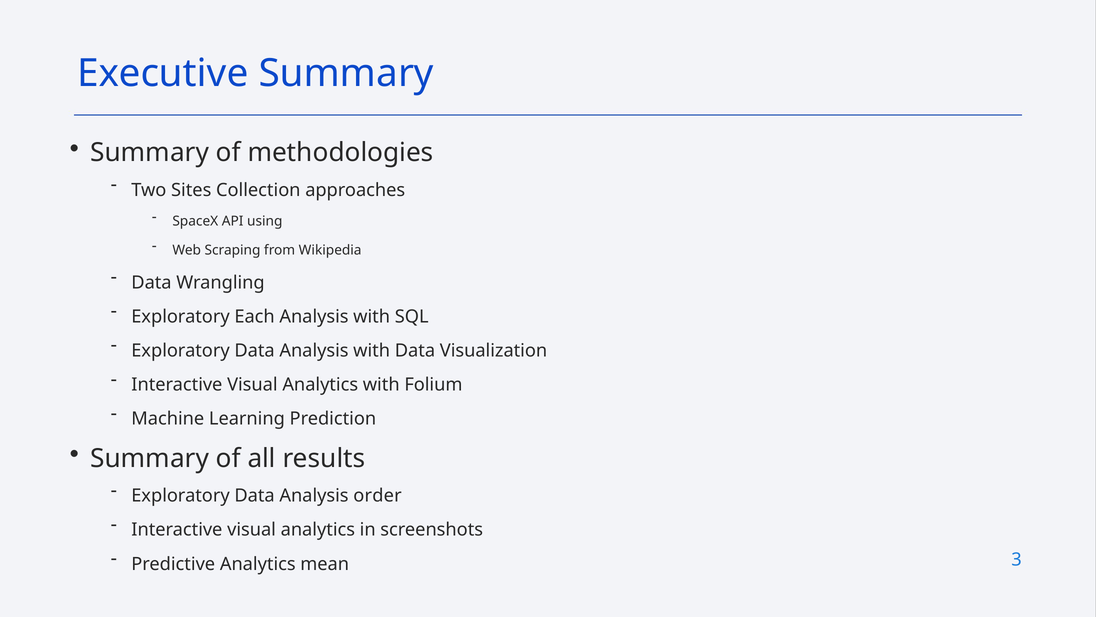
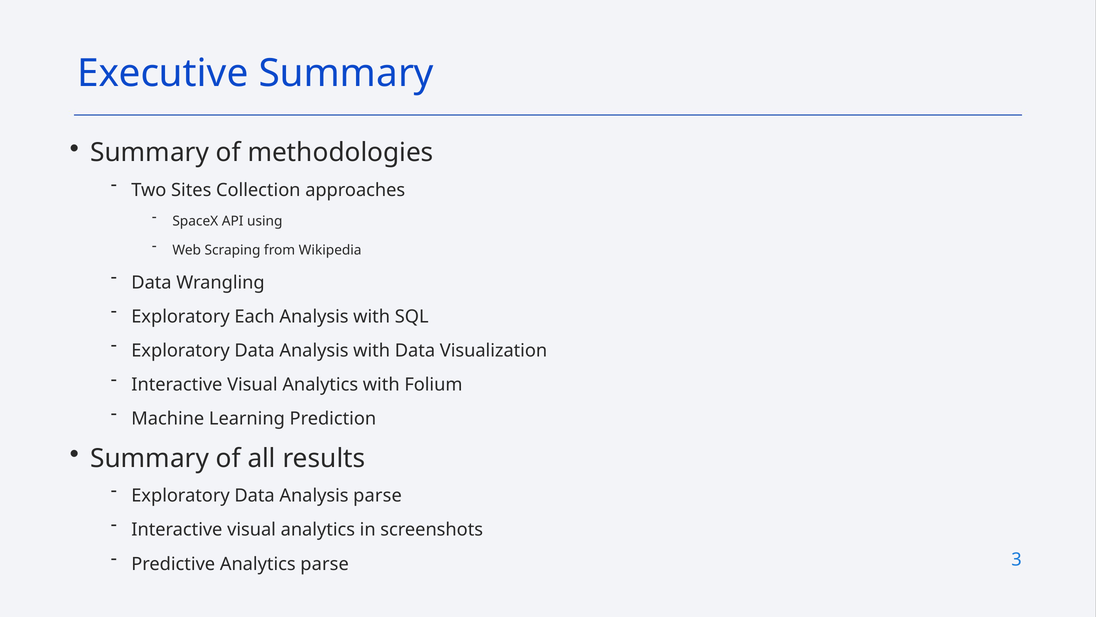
Analysis order: order -> parse
Analytics mean: mean -> parse
